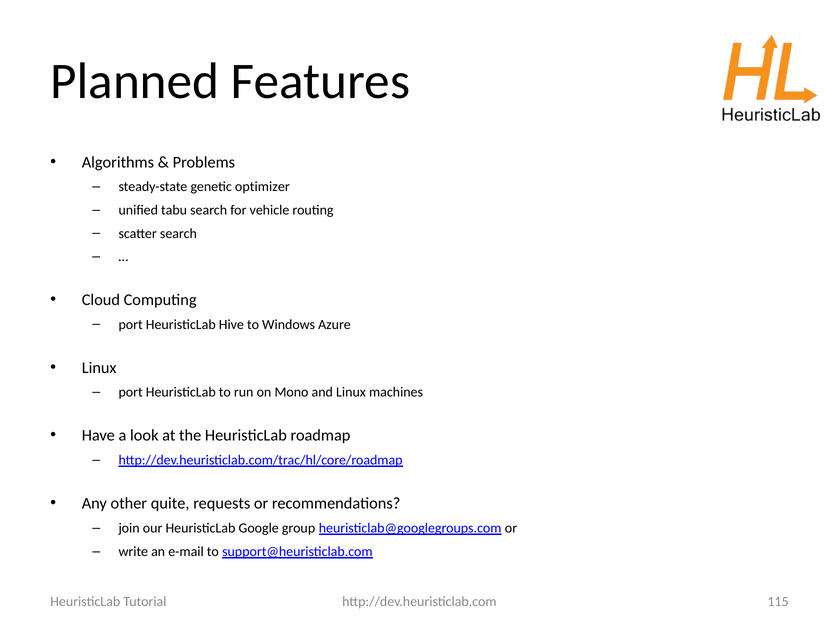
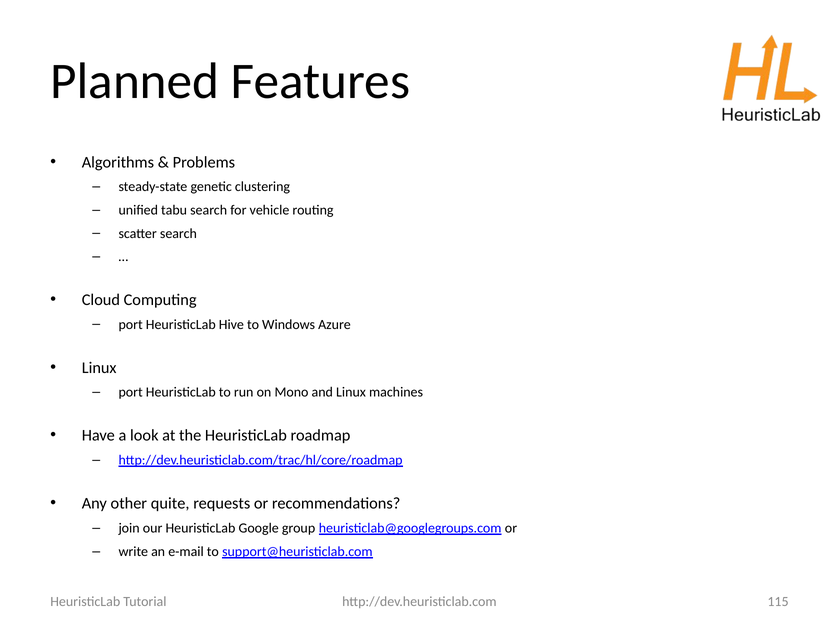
optimizer: optimizer -> clustering
